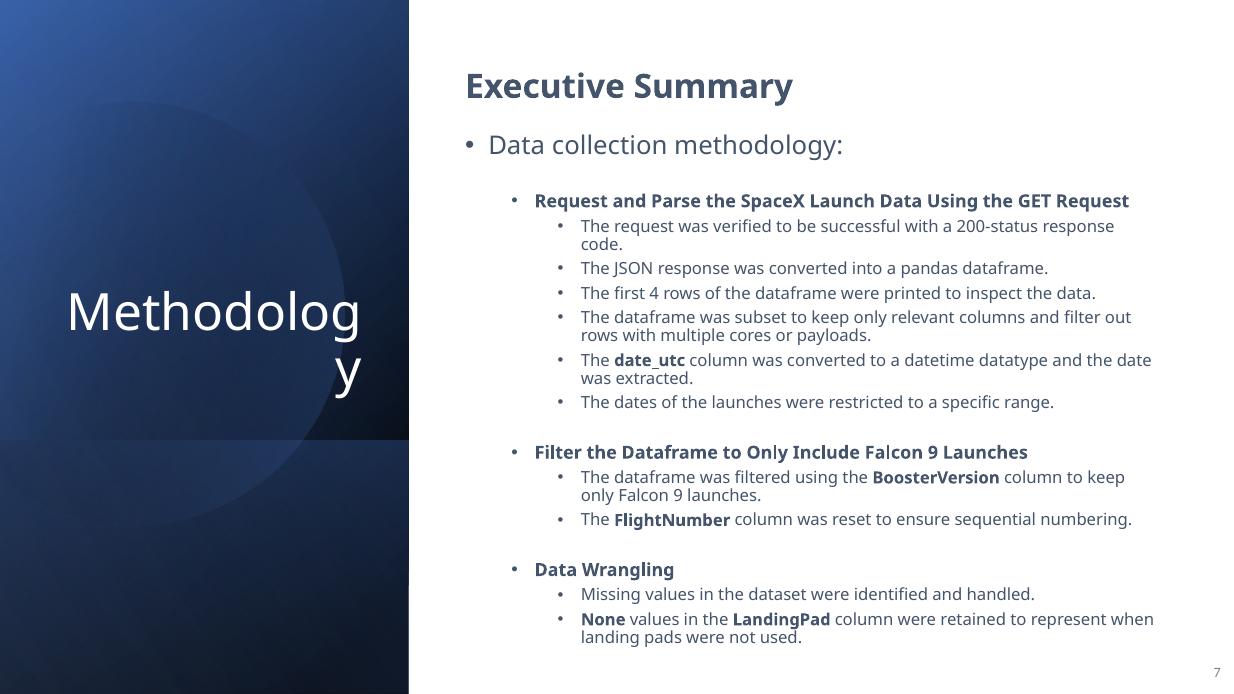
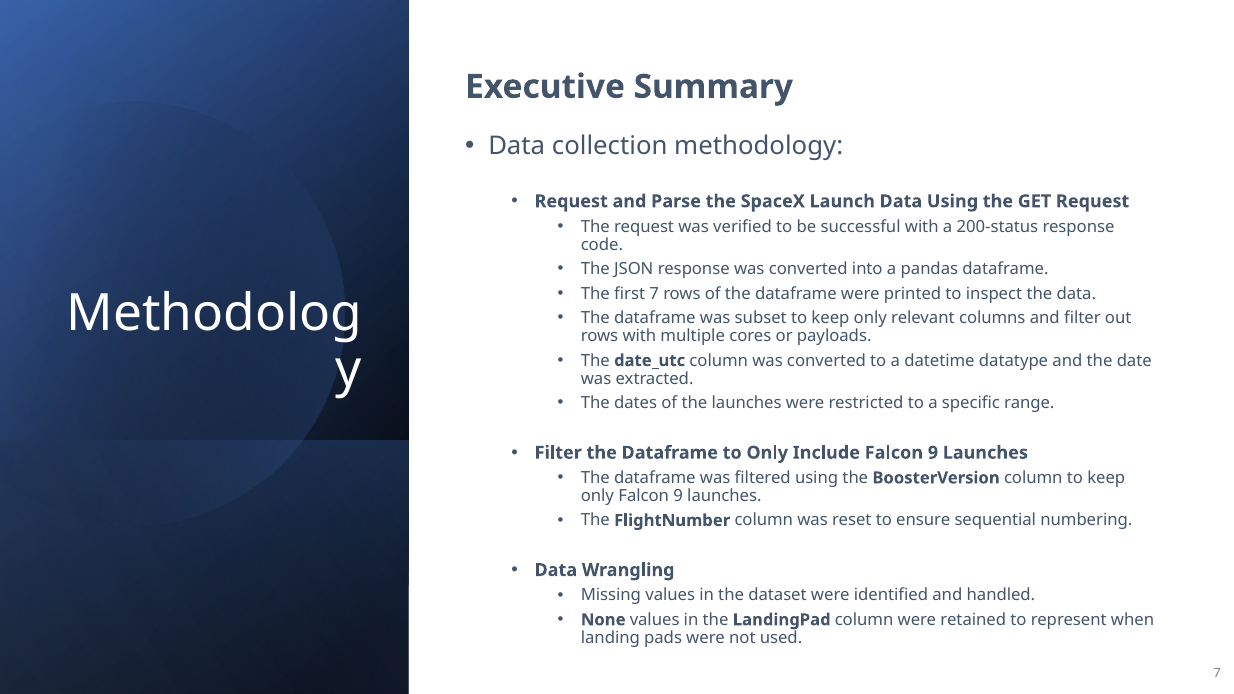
first 4: 4 -> 7
